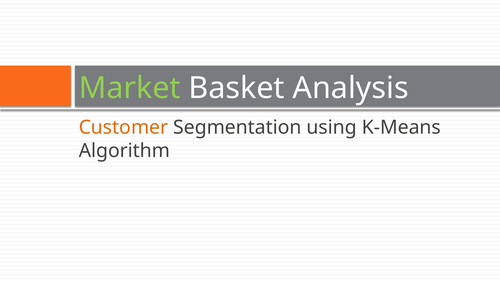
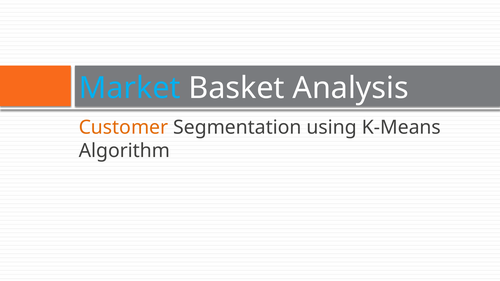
Market colour: light green -> light blue
